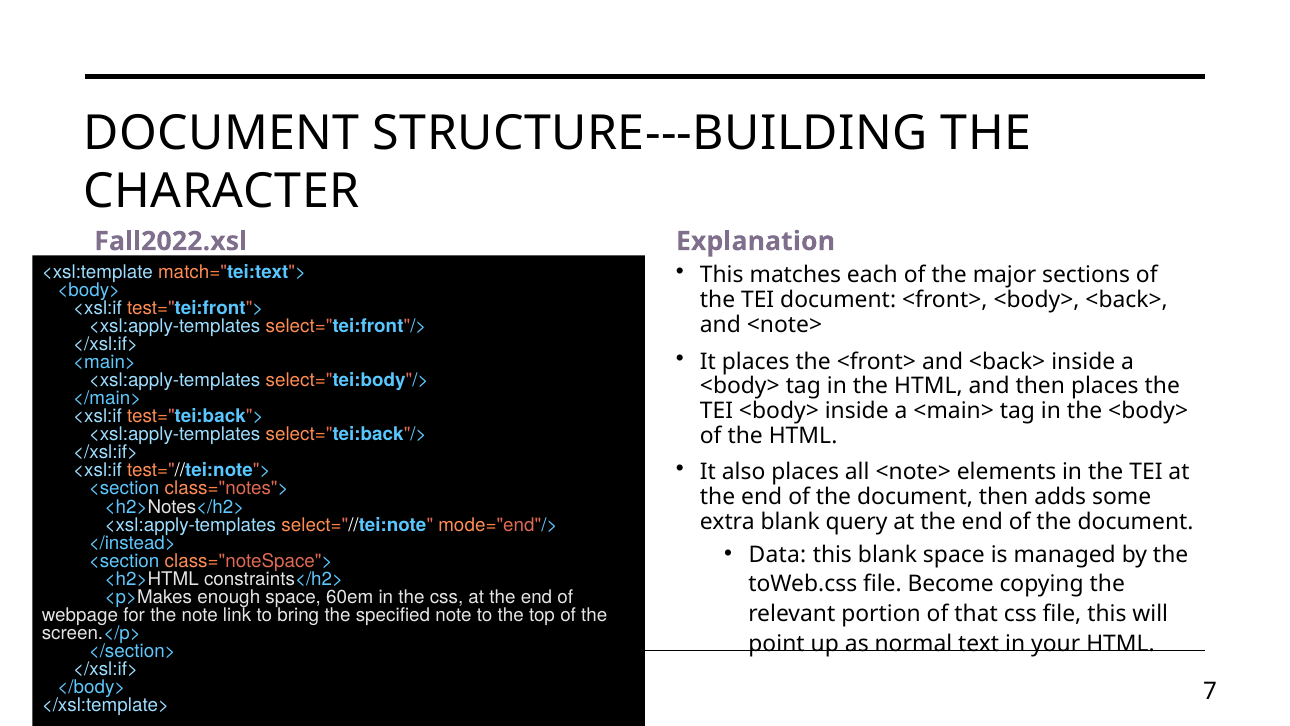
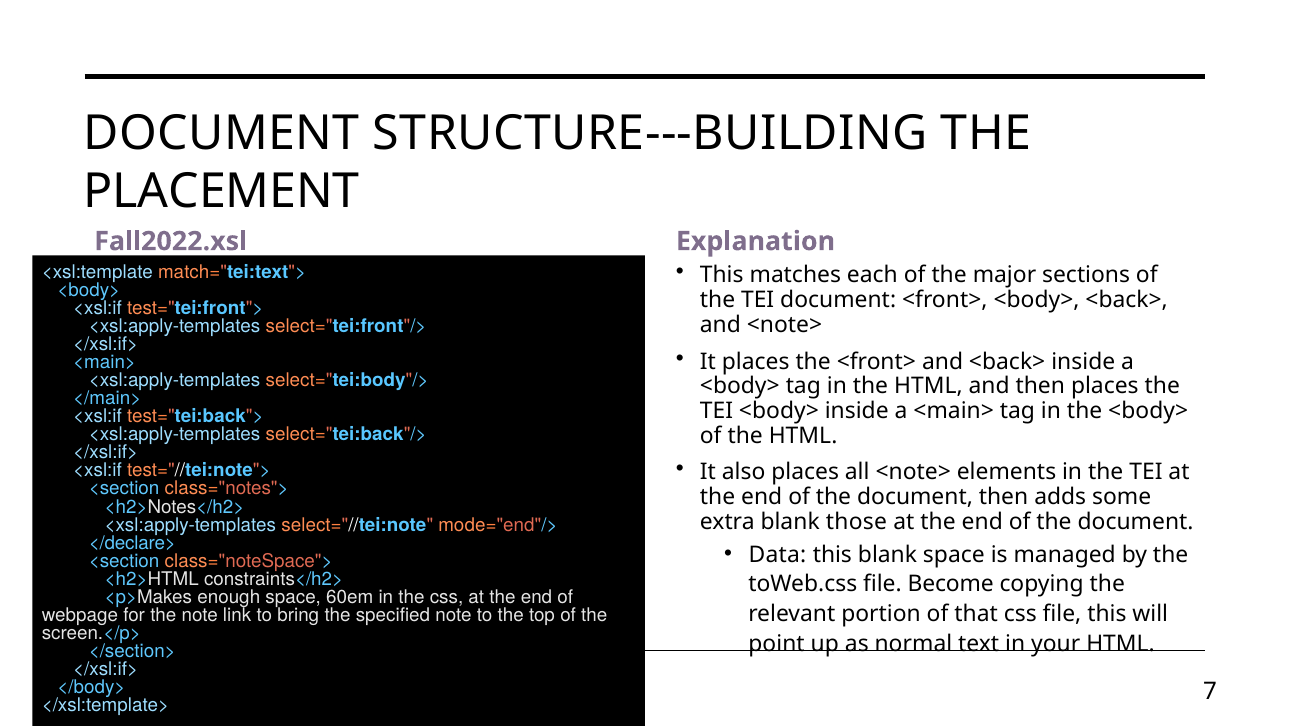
CHARACTER: CHARACTER -> PLACEMENT
query: query -> those
</instead>: </instead> -> </declare>
